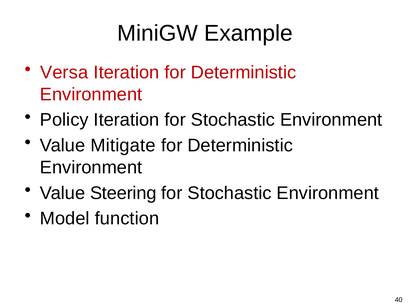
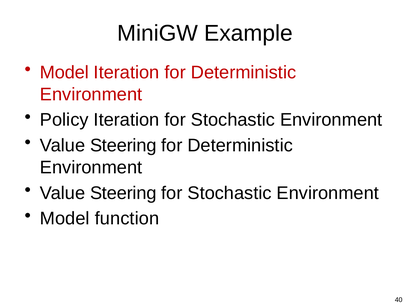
Versa at (64, 72): Versa -> Model
Mitigate at (123, 145): Mitigate -> Steering
